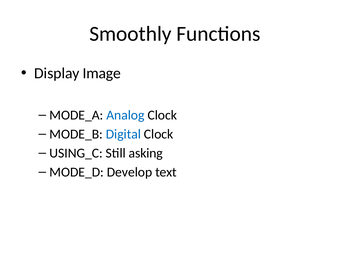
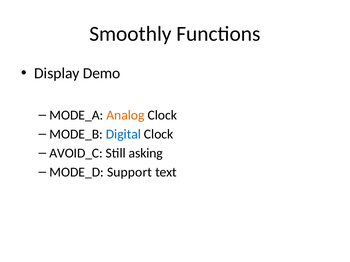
Image: Image -> Demo
Analog colour: blue -> orange
USING_C: USING_C -> AVOID_C
Develop: Develop -> Support
